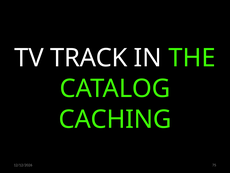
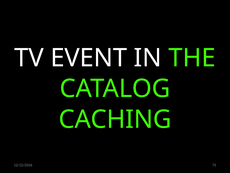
TRACK: TRACK -> EVENT
